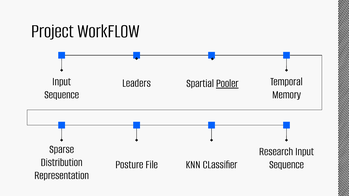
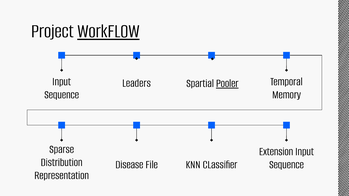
WorkFLOW underline: none -> present
Research: Research -> Extension
Posture: Posture -> Disease
